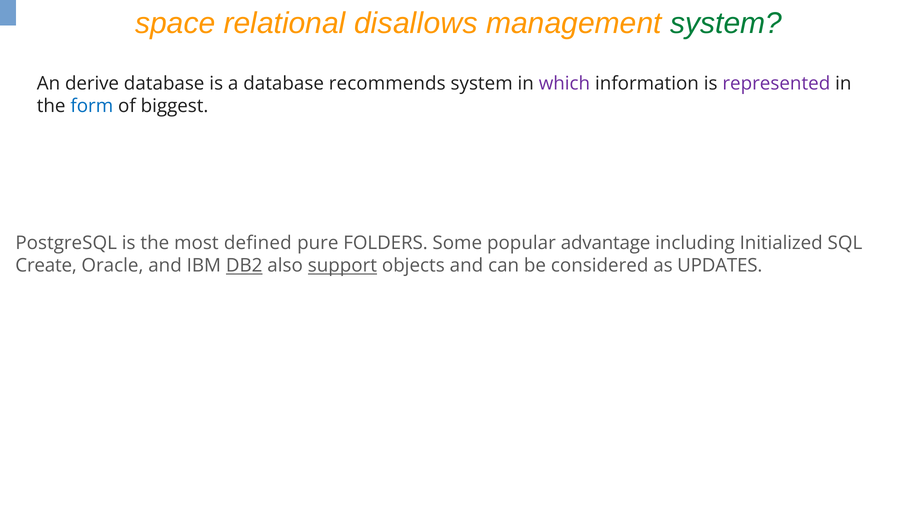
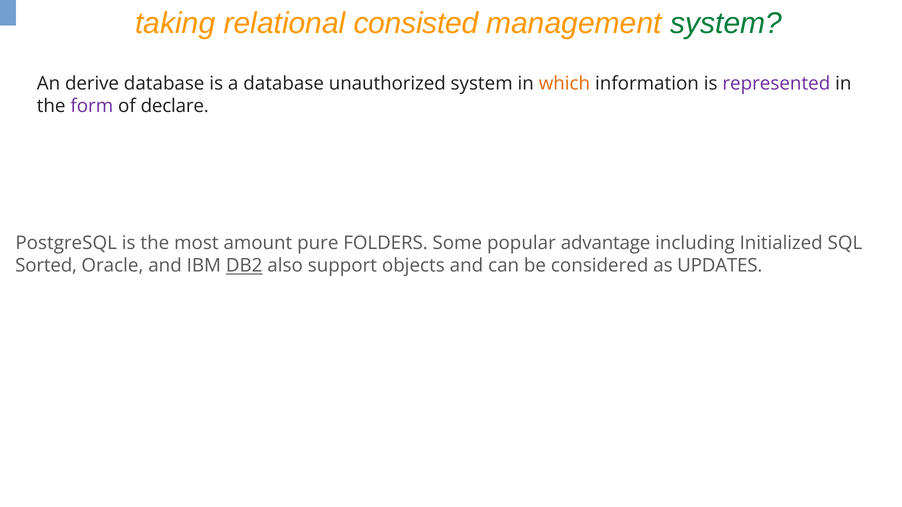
space: space -> taking
disallows: disallows -> consisted
recommends: recommends -> unauthorized
which colour: purple -> orange
form colour: blue -> purple
biggest: biggest -> declare
defined: defined -> amount
Create: Create -> Sorted
support underline: present -> none
